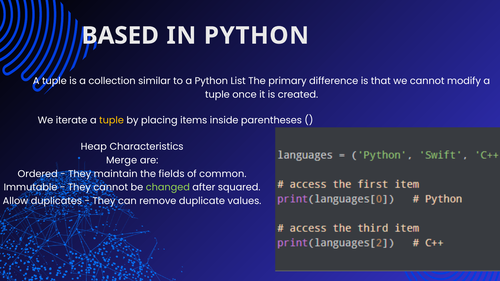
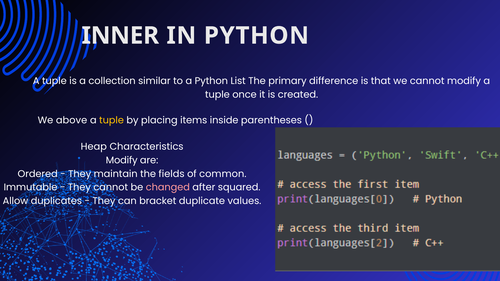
BASED: BASED -> INNER
iterate: iterate -> above
Merge at (122, 160): Merge -> Modify
changed colour: light green -> pink
remove: remove -> bracket
